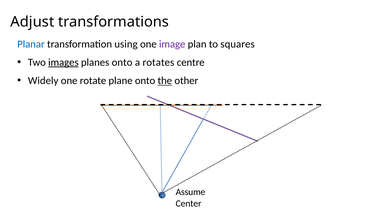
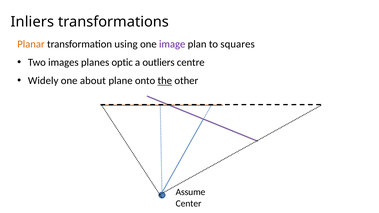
Adjust: Adjust -> Inliers
Planar colour: blue -> orange
images underline: present -> none
planes onto: onto -> optic
rotates: rotates -> outliers
rotate: rotate -> about
